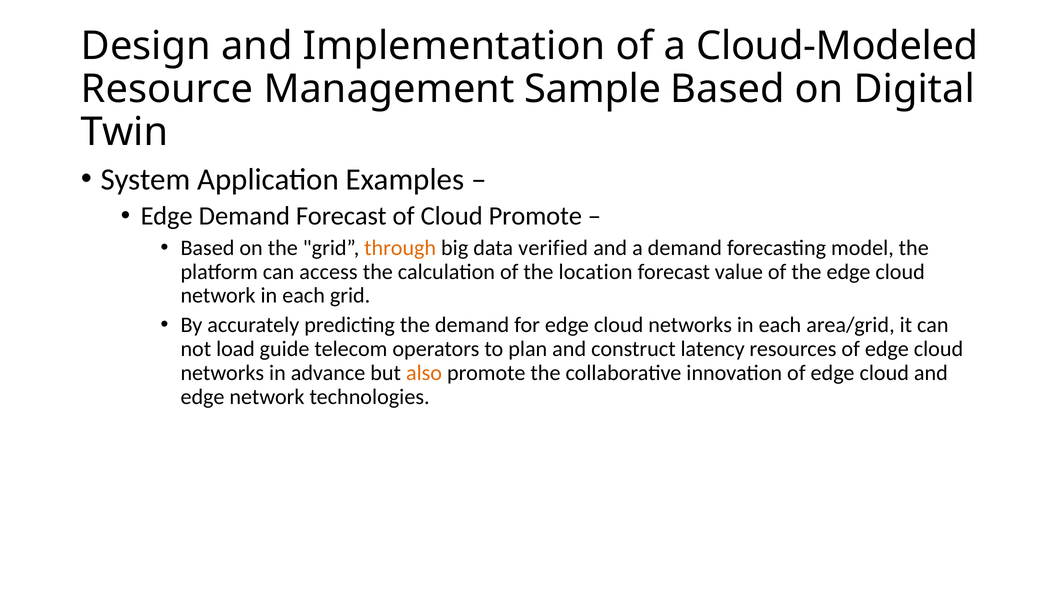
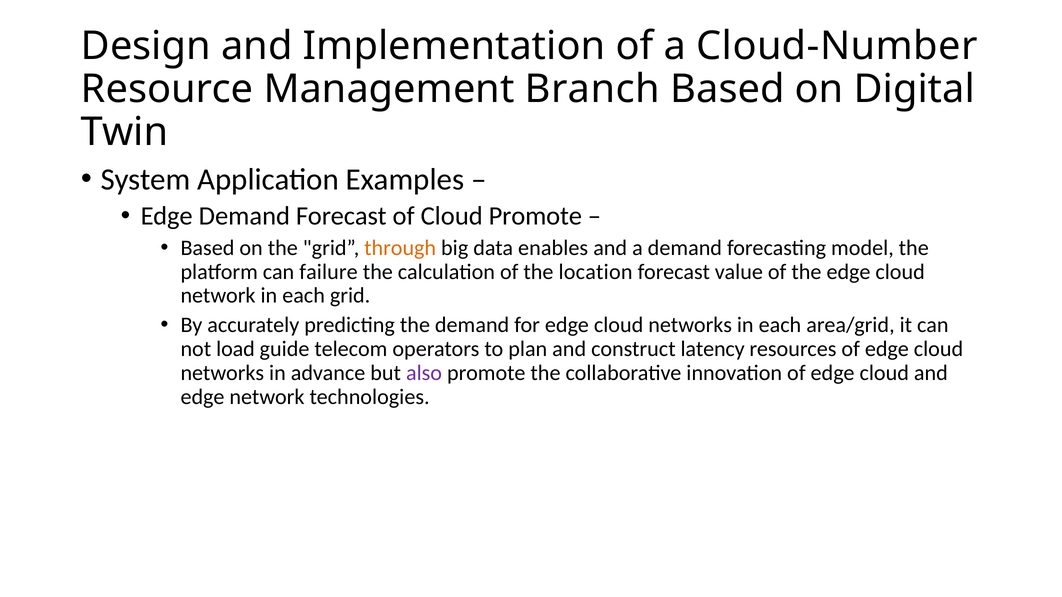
Cloud-Modeled: Cloud-Modeled -> Cloud-Number
Sample: Sample -> Branch
verified: verified -> enables
access: access -> failure
also colour: orange -> purple
